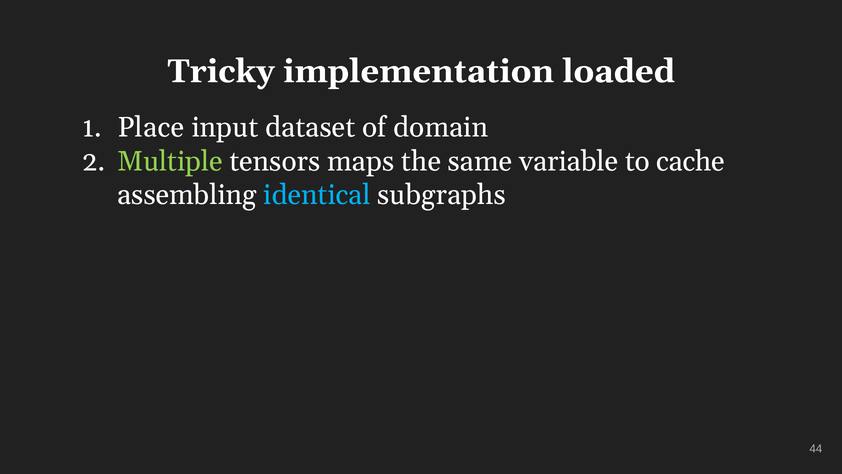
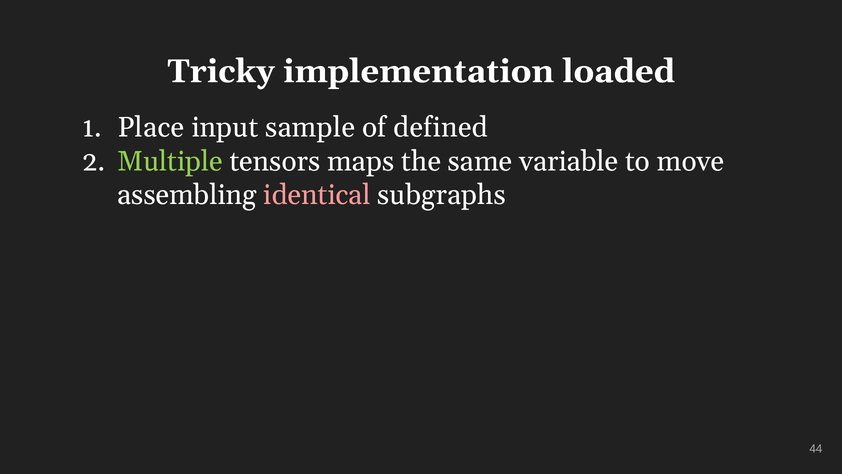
dataset: dataset -> sample
domain: domain -> defined
cache: cache -> move
identical colour: light blue -> pink
